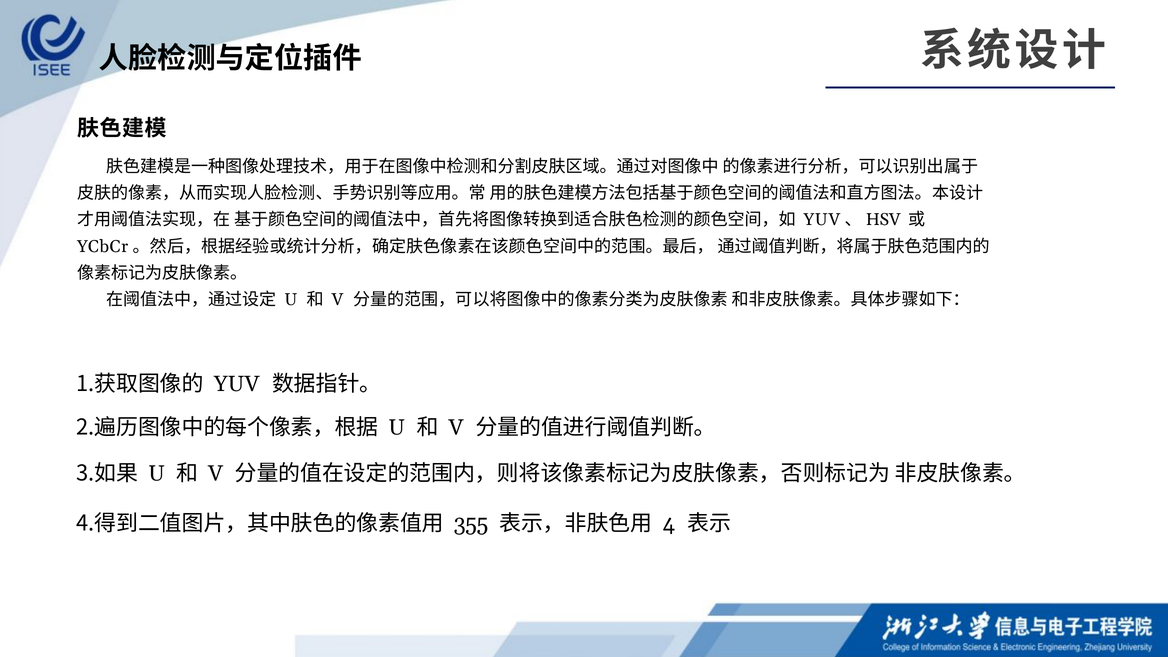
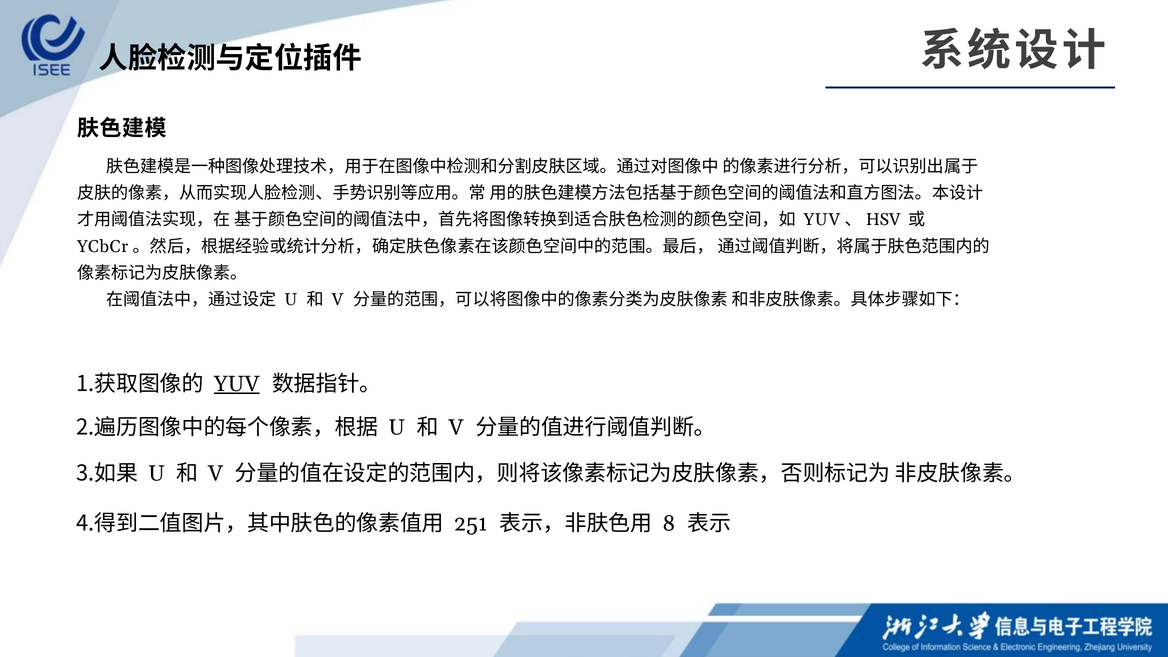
YUV at (237, 384) underline: none -> present
355: 355 -> 251
4: 4 -> 8
